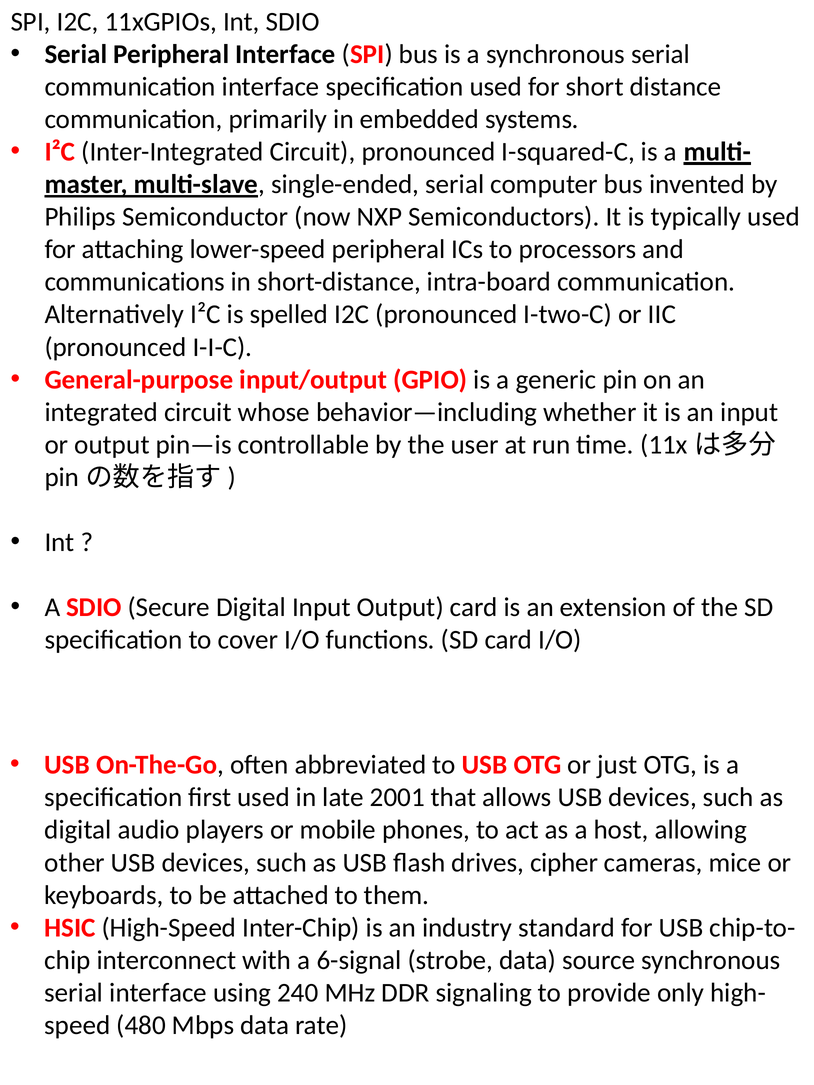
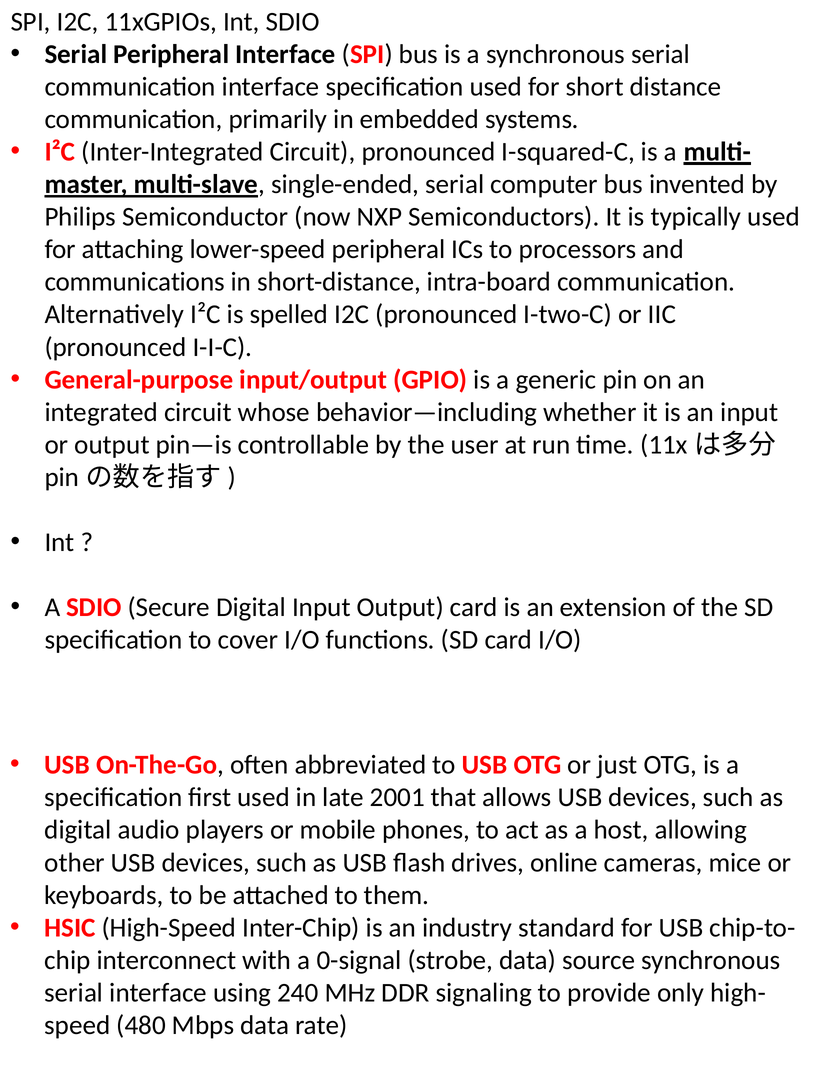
cipher: cipher -> online
6-signal: 6-signal -> 0-signal
